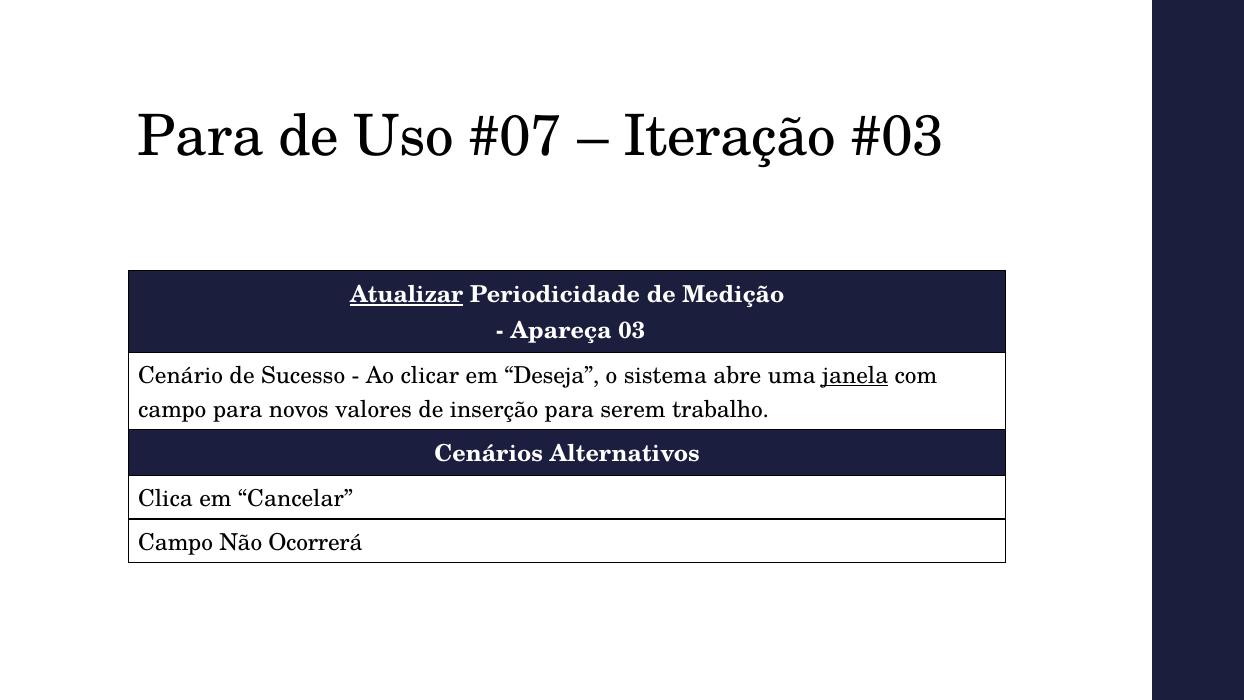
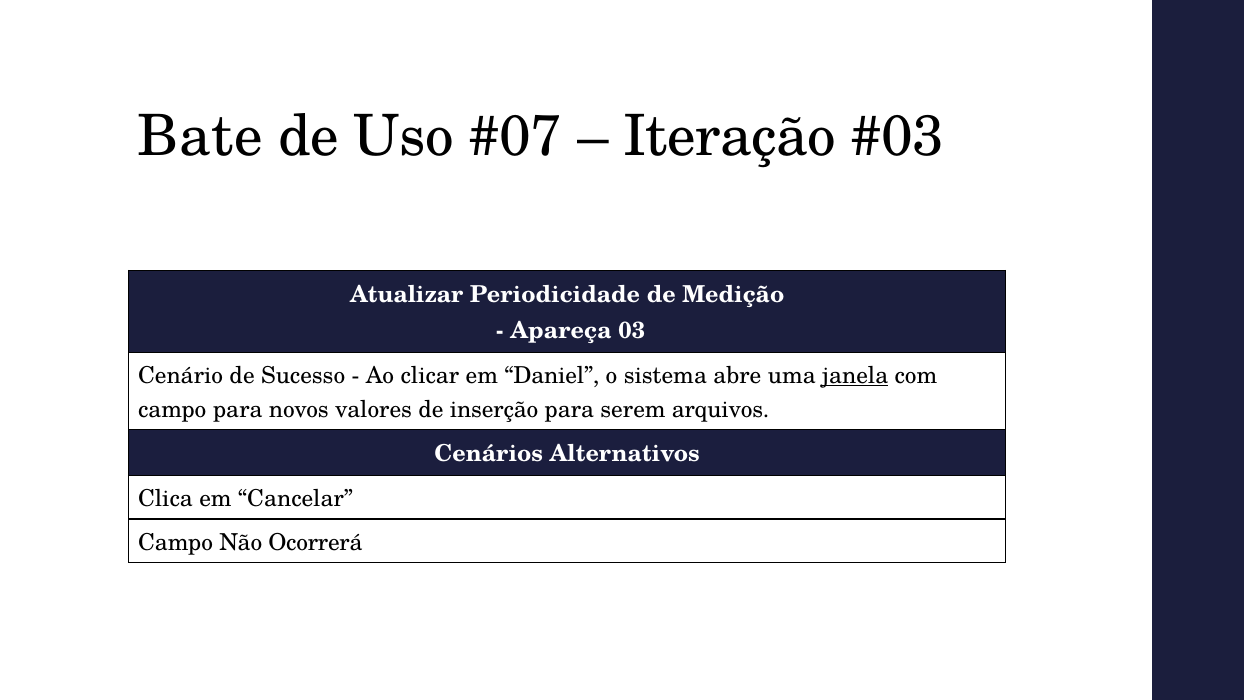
Para at (201, 137): Para -> Bate
Atualizar underline: present -> none
Deseja: Deseja -> Daniel
trabalho: trabalho -> arquivos
